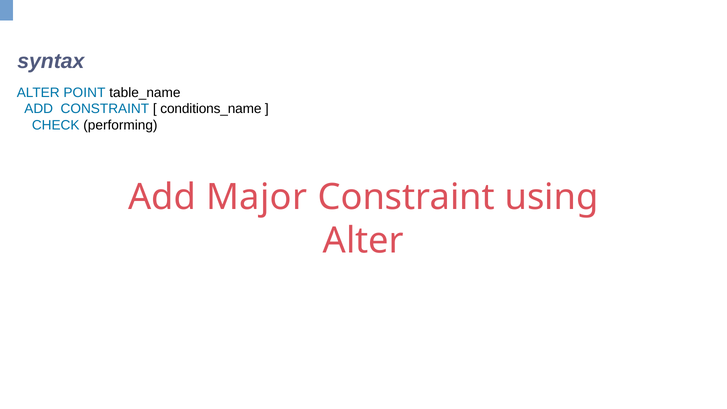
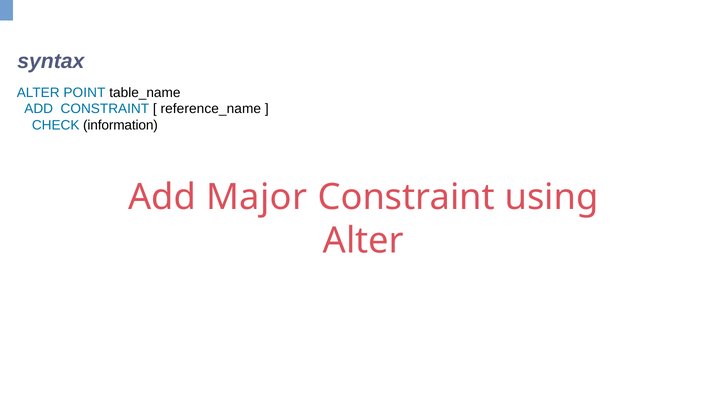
conditions_name: conditions_name -> reference_name
performing: performing -> information
